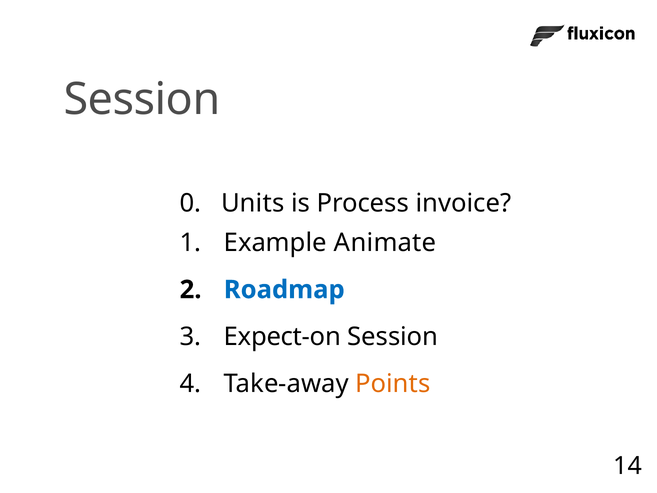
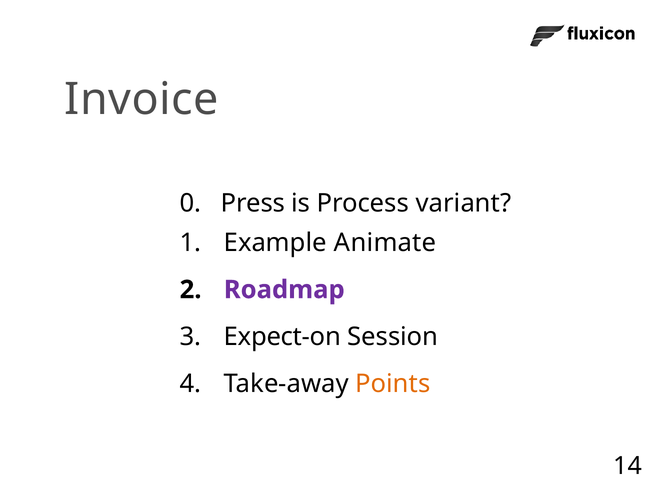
Session at (142, 99): Session -> Invoice
Units: Units -> Press
invoice: invoice -> variant
Roadmap colour: blue -> purple
